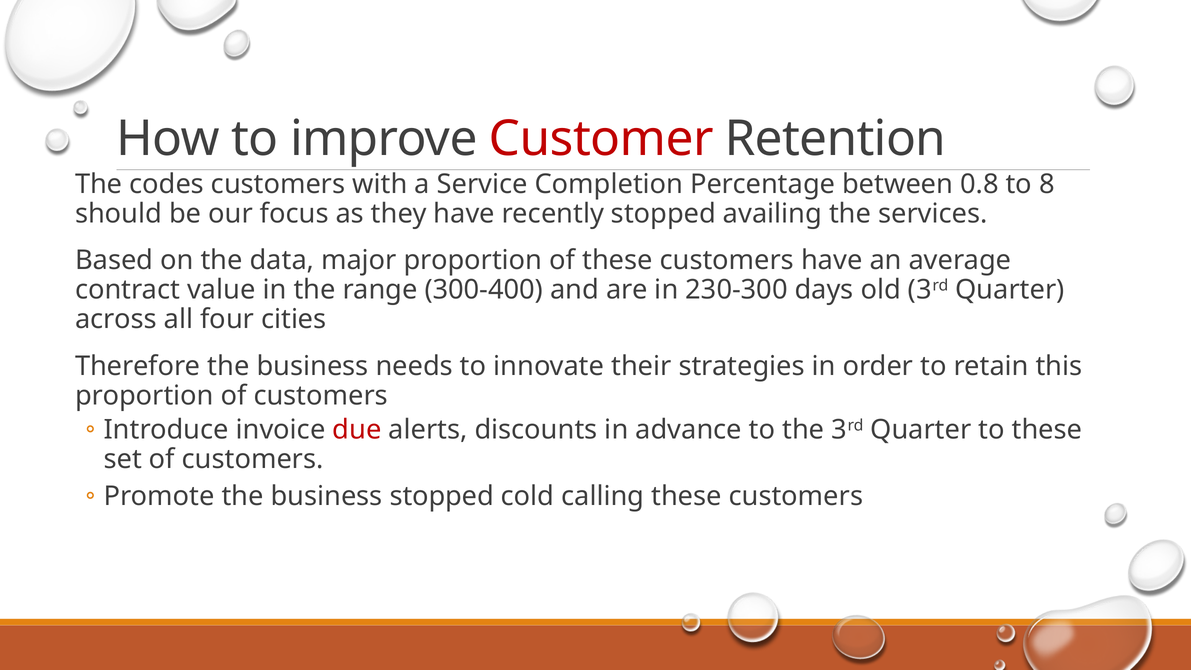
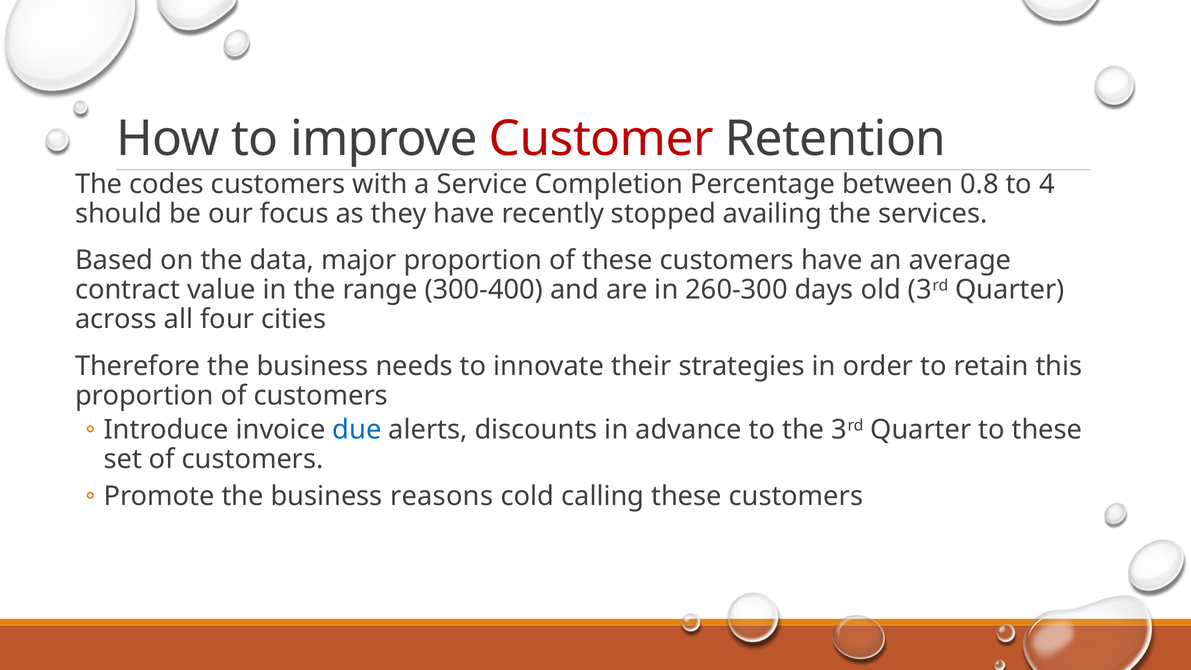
8: 8 -> 4
230-300: 230-300 -> 260-300
due colour: red -> blue
business stopped: stopped -> reasons
